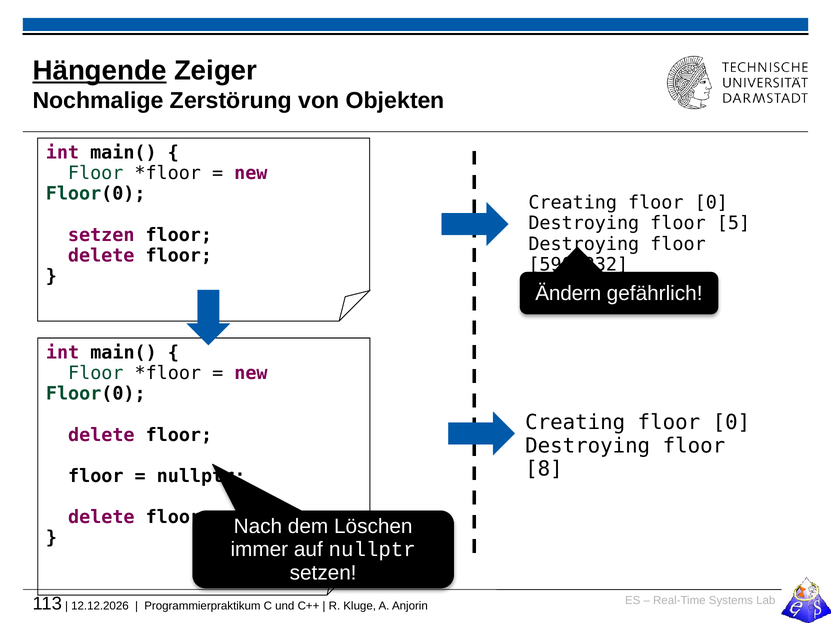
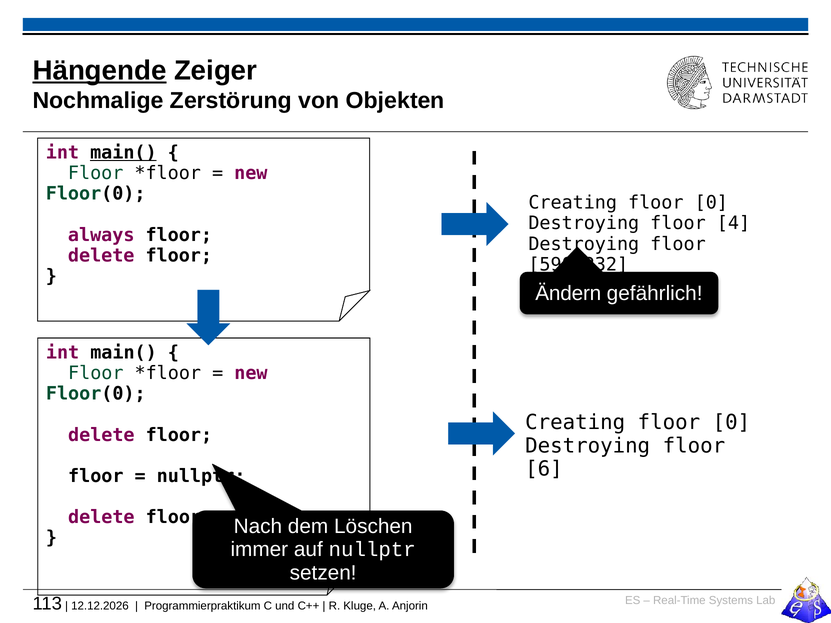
main( at (123, 153) underline: none -> present
5: 5 -> 4
setzen at (101, 235): setzen -> always
8: 8 -> 6
